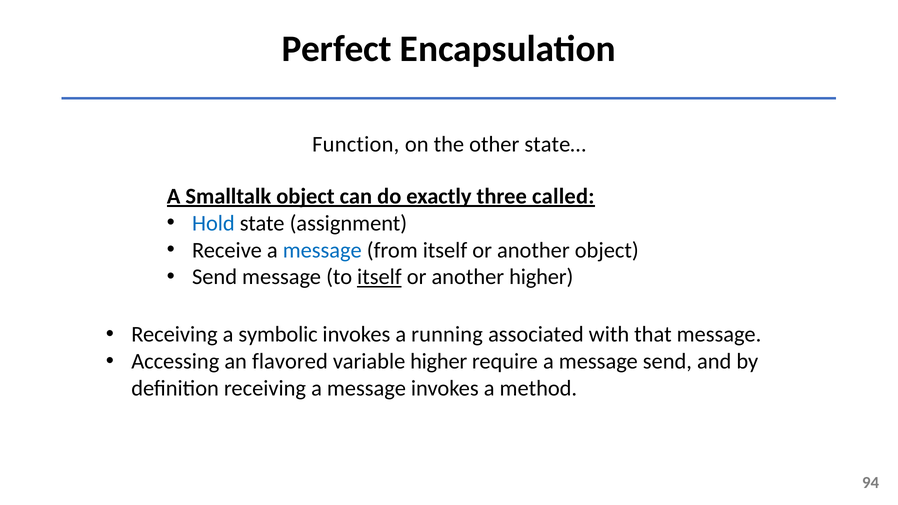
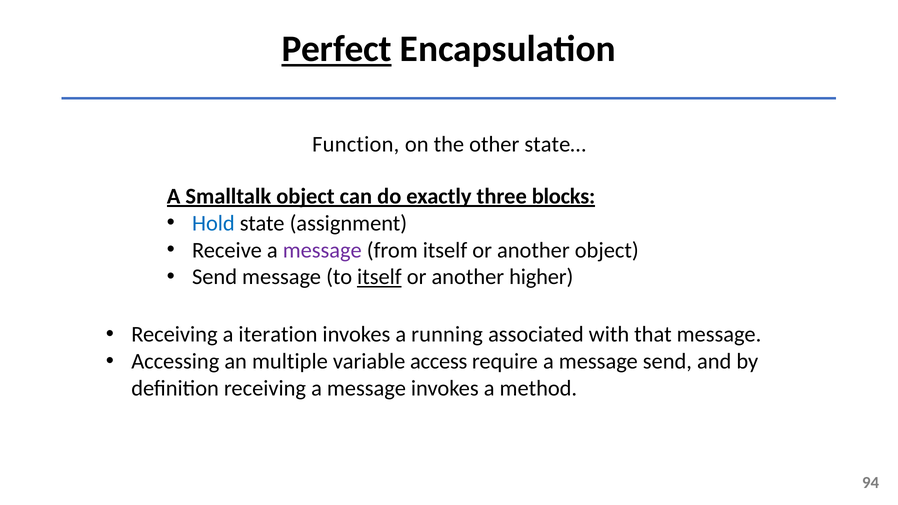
Perfect underline: none -> present
called: called -> blocks
message at (322, 250) colour: blue -> purple
symbolic: symbolic -> iteration
flavored: flavored -> multiple
variable higher: higher -> access
